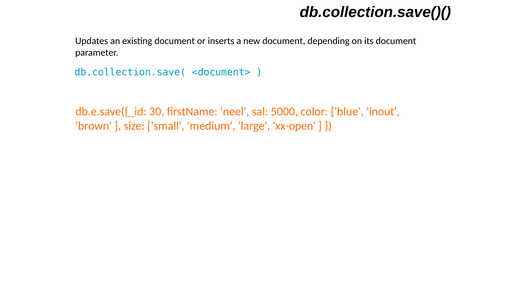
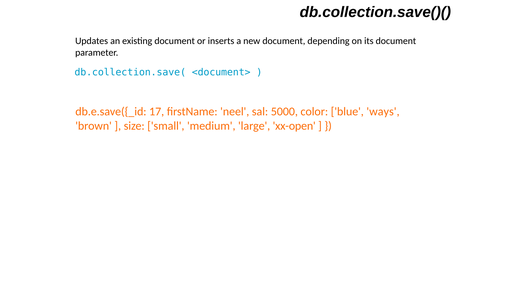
30: 30 -> 17
inout: inout -> ways
